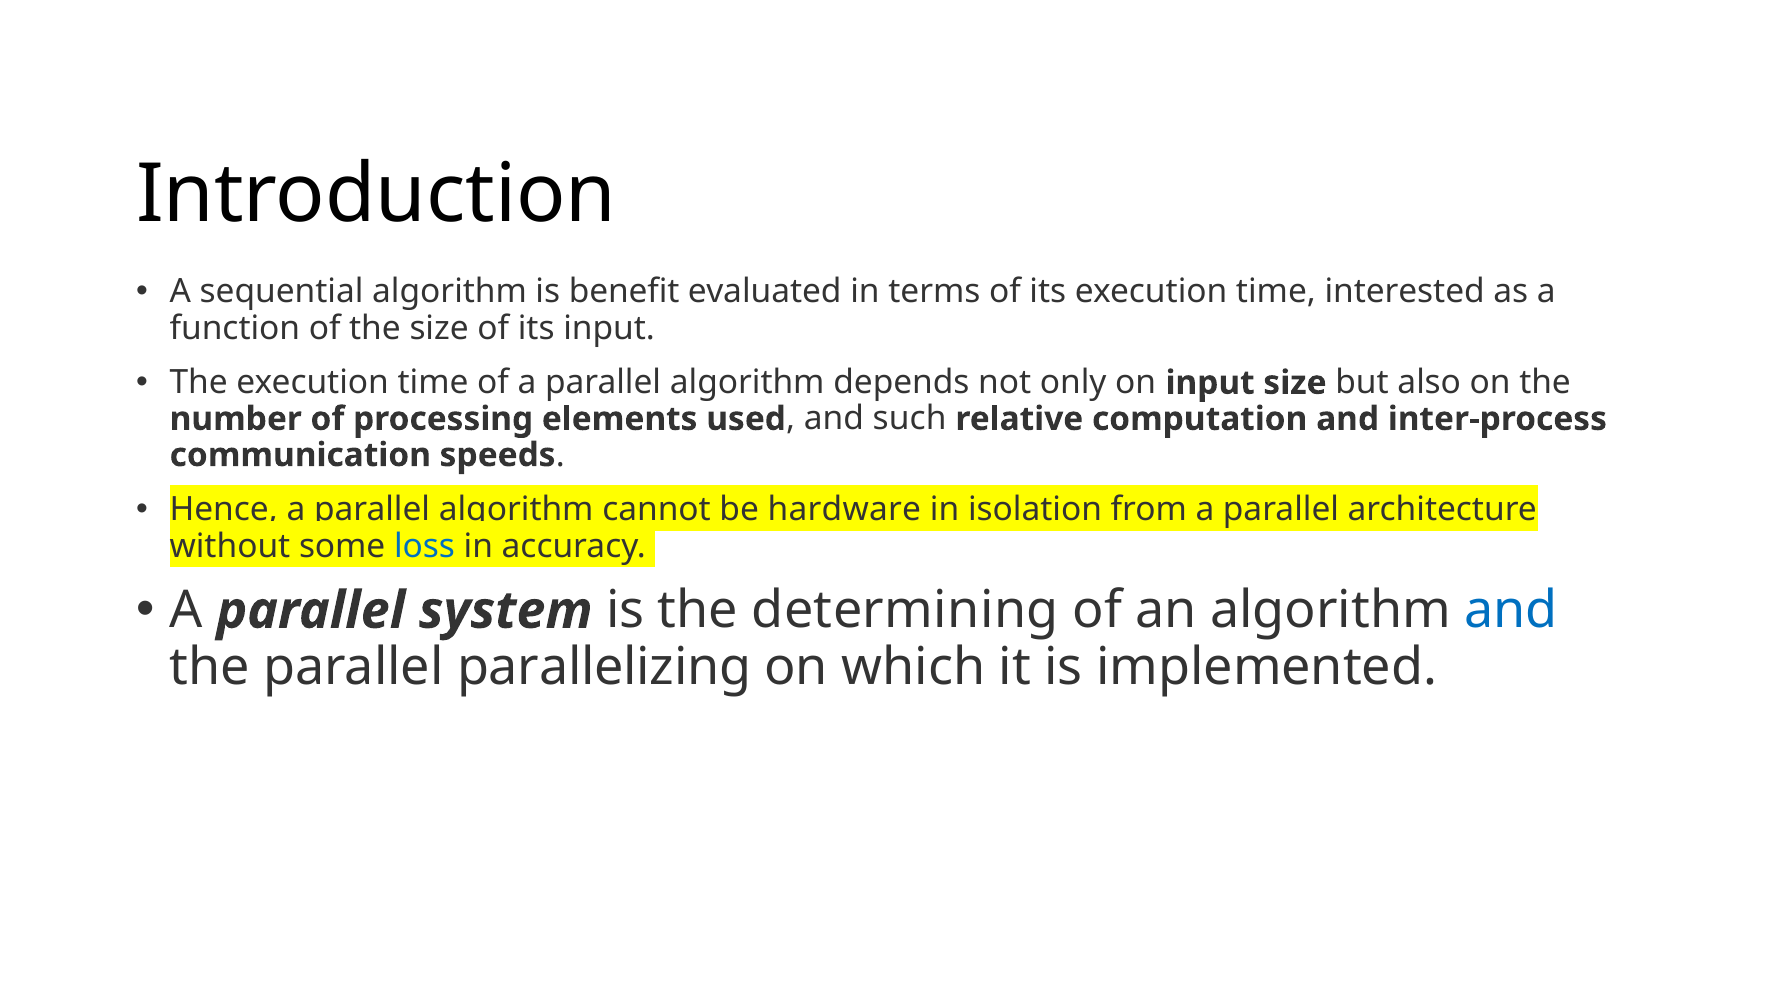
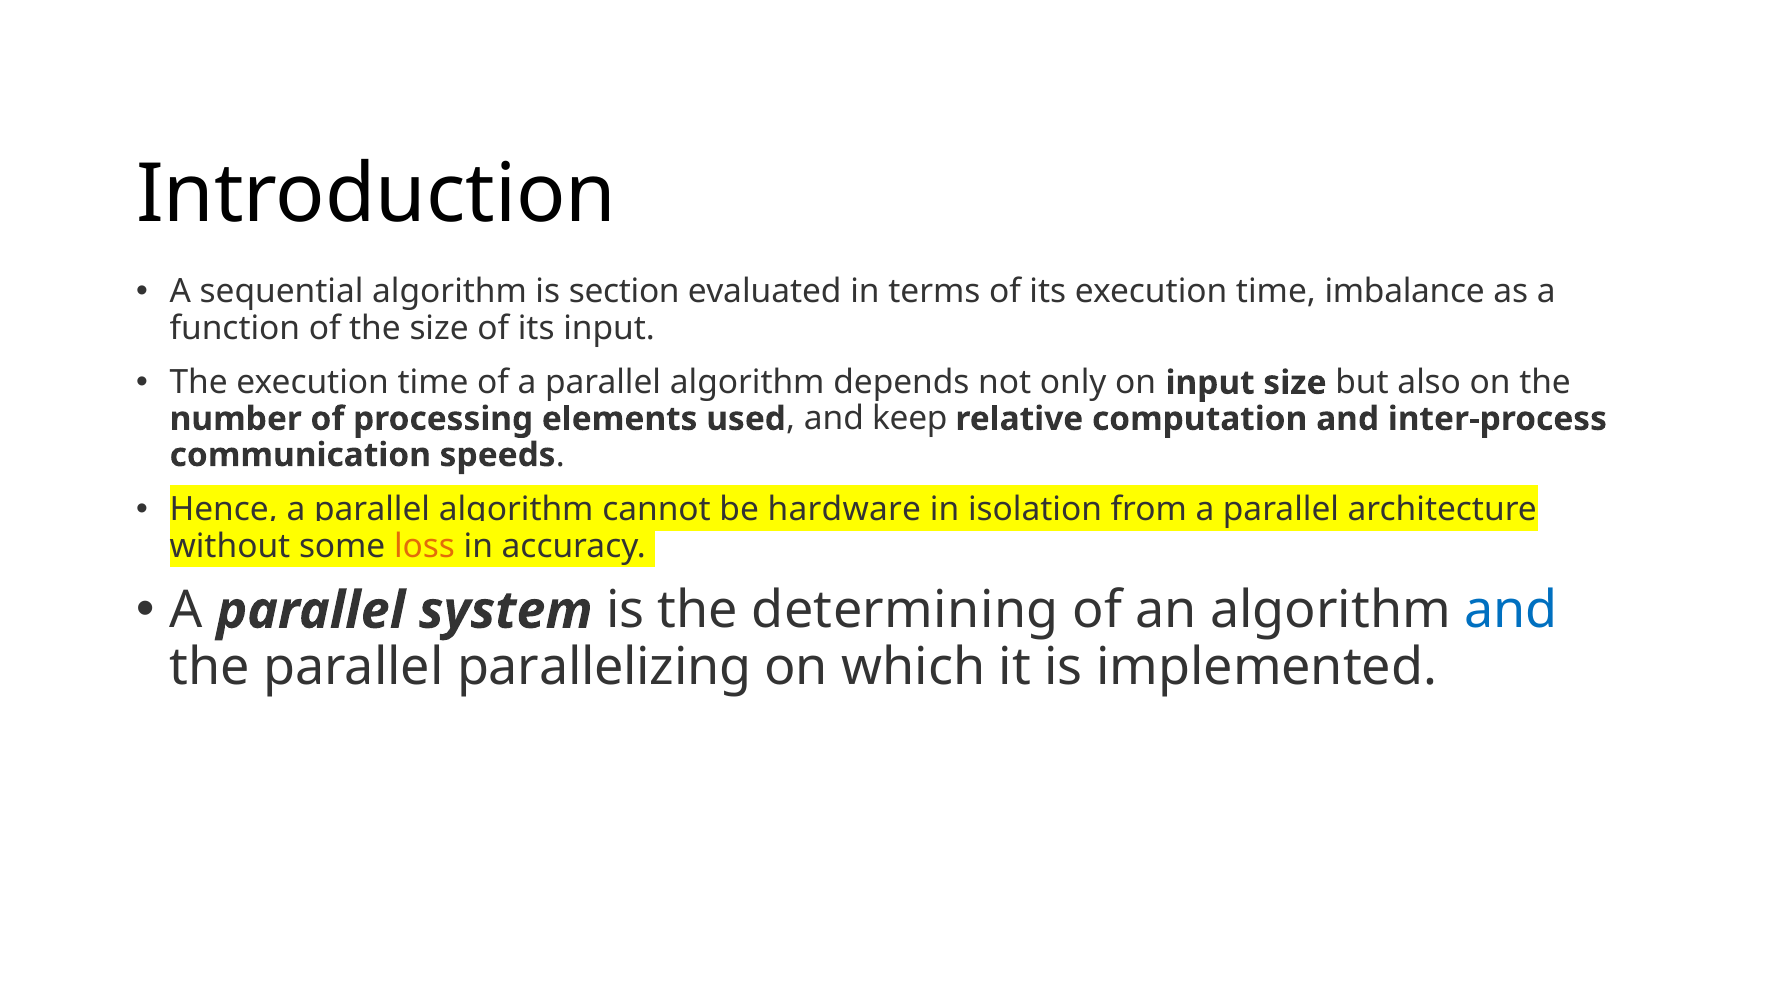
benefit: benefit -> section
interested: interested -> imbalance
such: such -> keep
loss colour: blue -> orange
